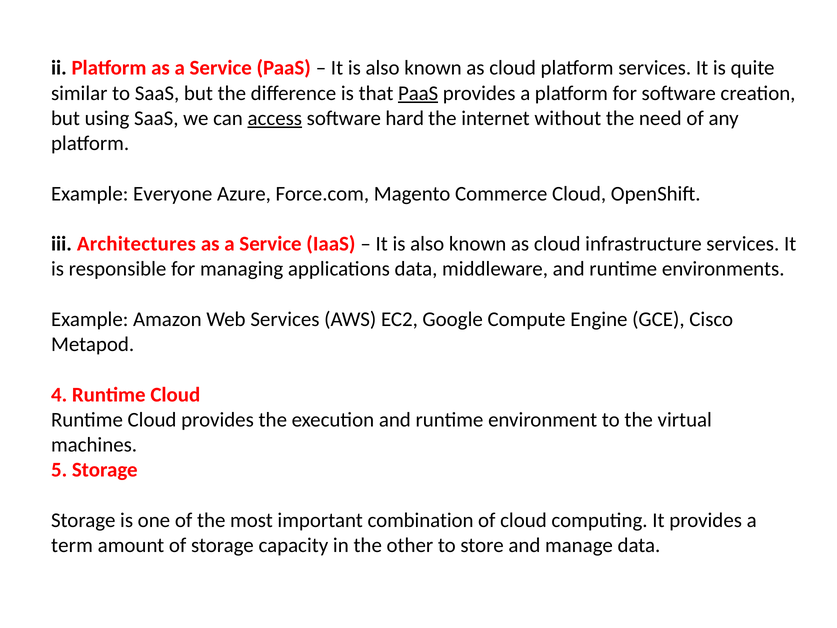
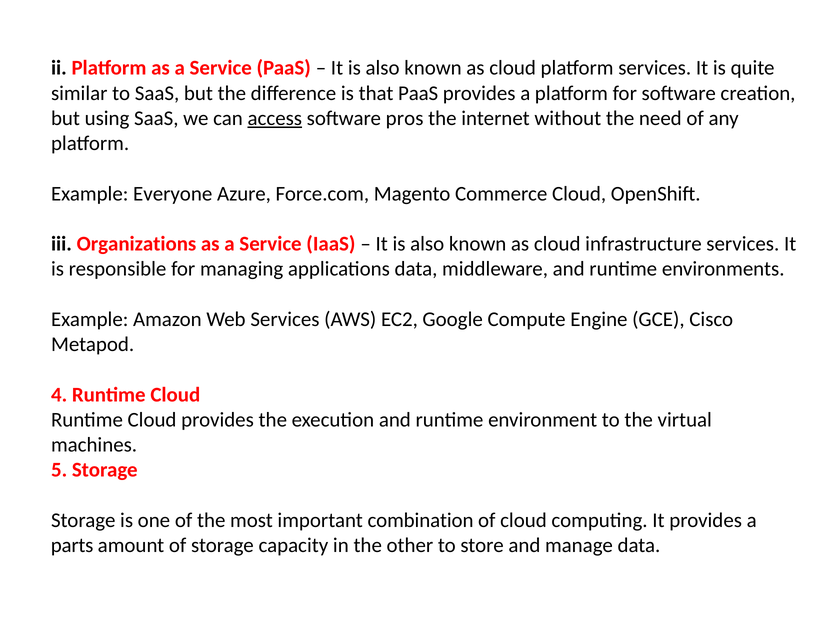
PaaS at (418, 93) underline: present -> none
hard: hard -> pros
Architectures: Architectures -> Organizations
term: term -> parts
